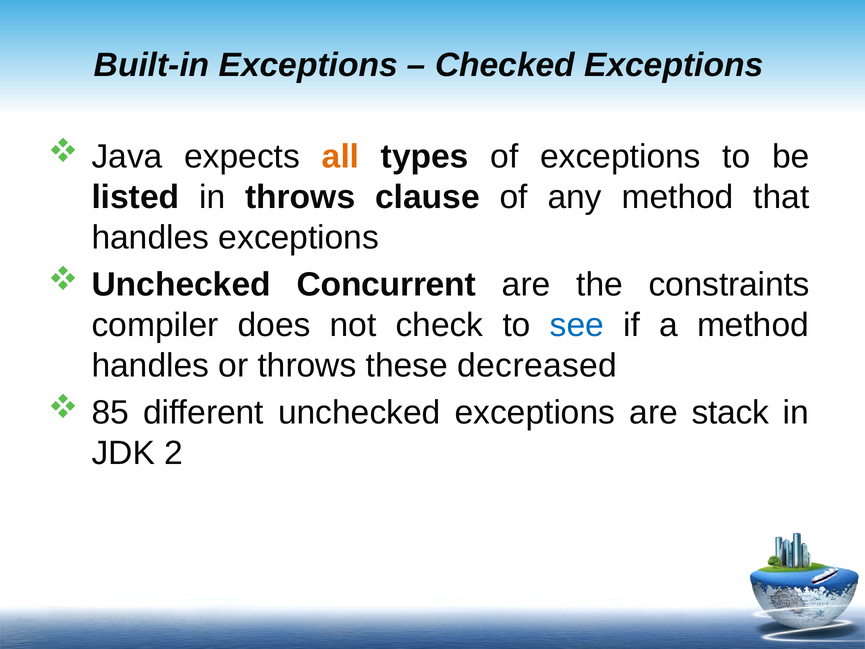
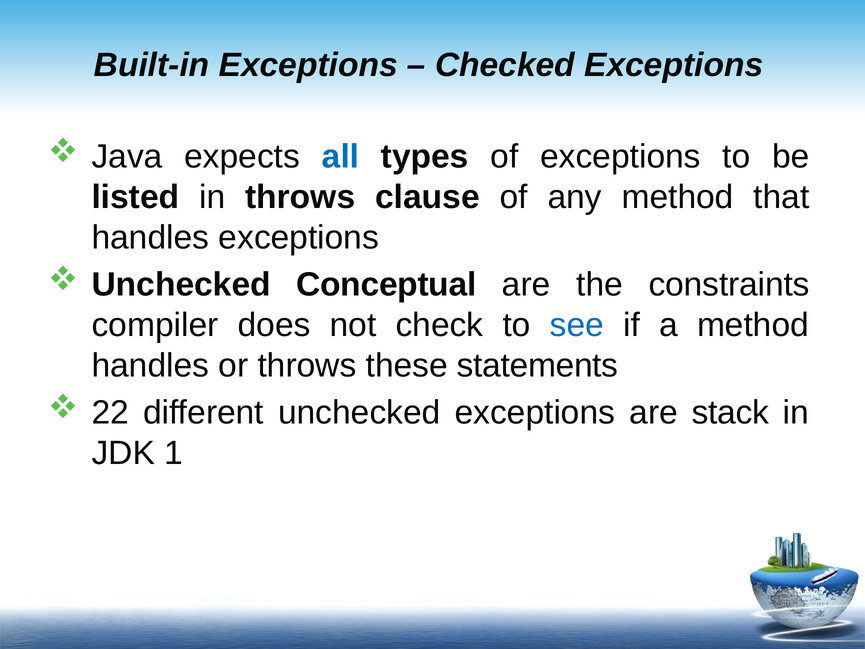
all colour: orange -> blue
Concurrent: Concurrent -> Conceptual
decreased: decreased -> statements
85: 85 -> 22
2: 2 -> 1
